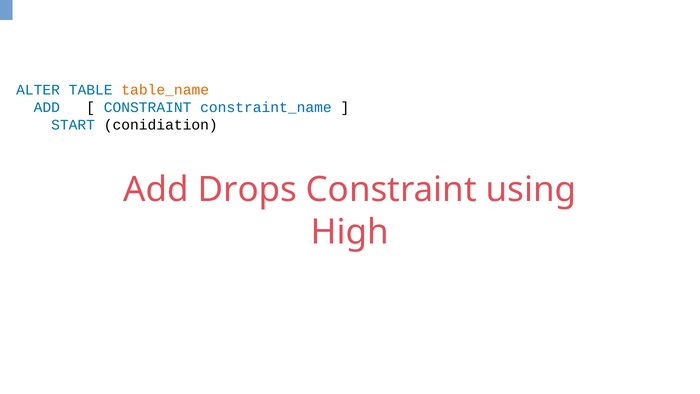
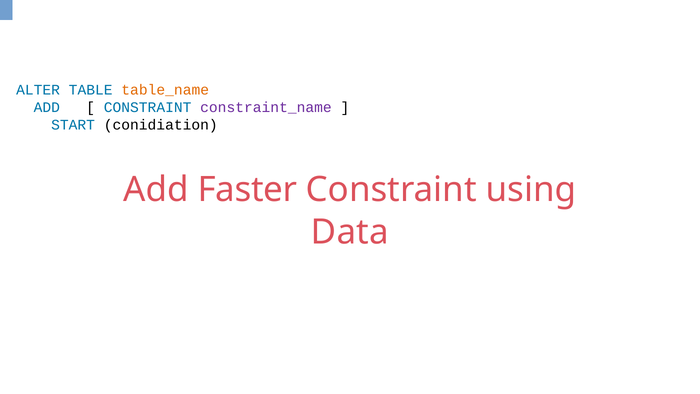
constraint_name colour: blue -> purple
Drops: Drops -> Faster
High: High -> Data
